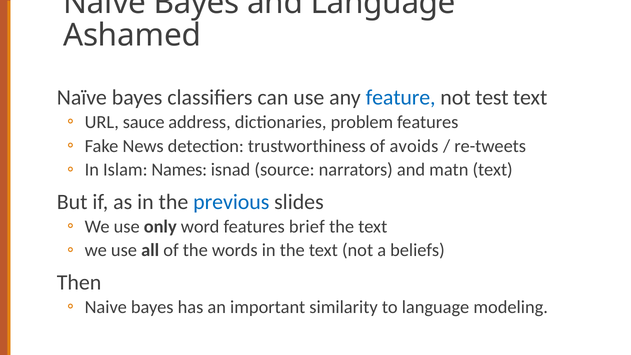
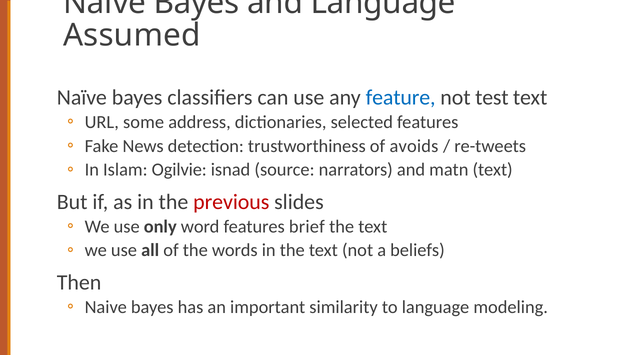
Ashamed: Ashamed -> Assumed
sauce: sauce -> some
problem: problem -> selected
Names: Names -> Ogilvie
previous colour: blue -> red
